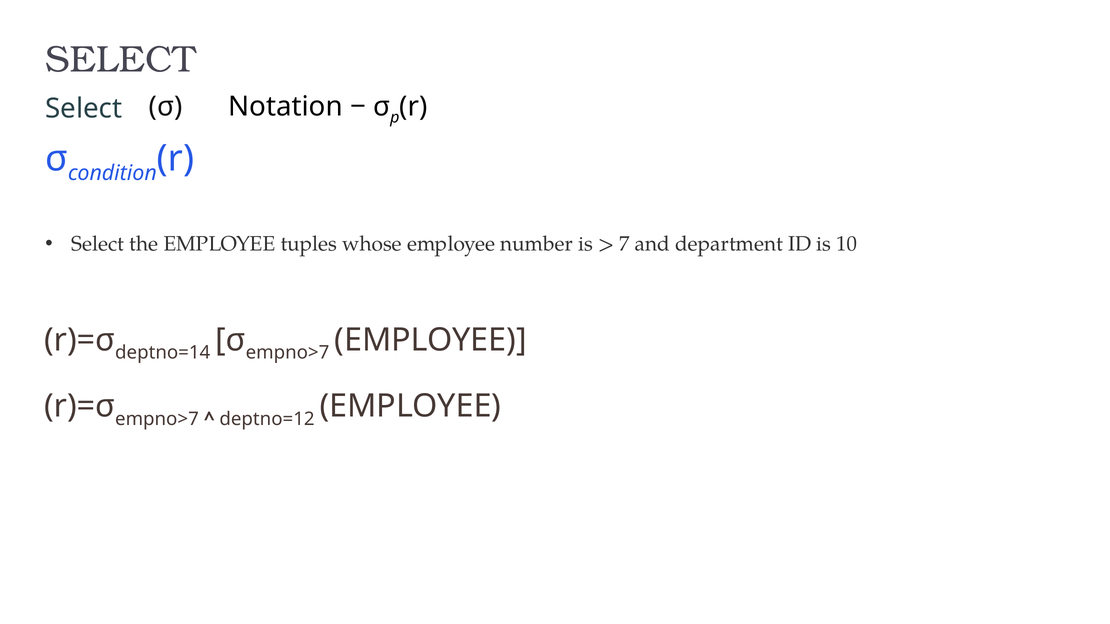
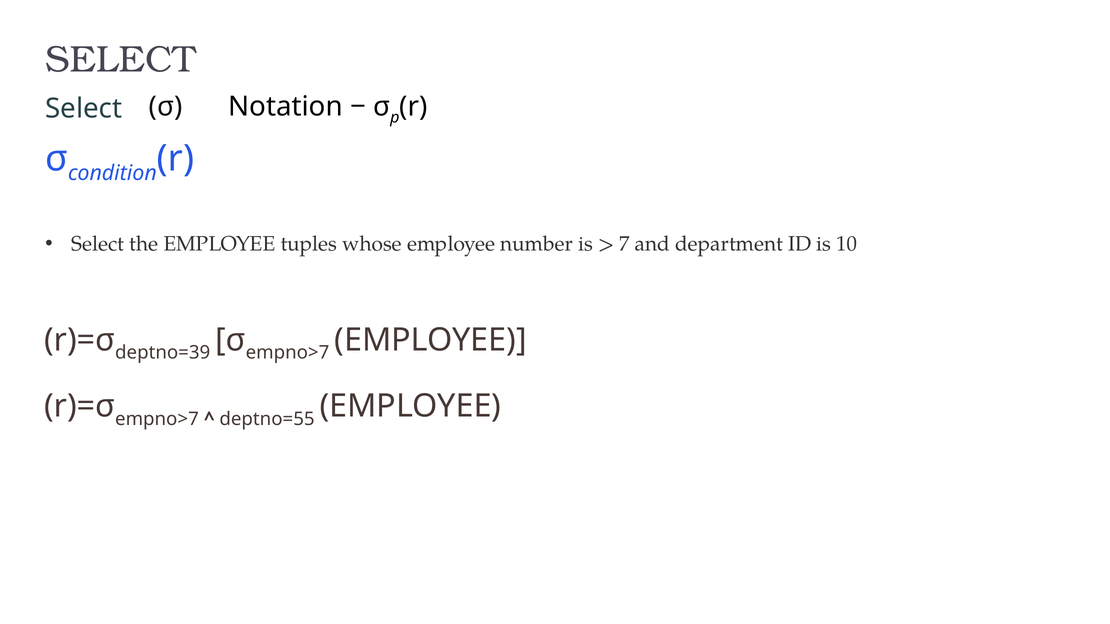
deptno=14: deptno=14 -> deptno=39
deptno=12: deptno=12 -> deptno=55
